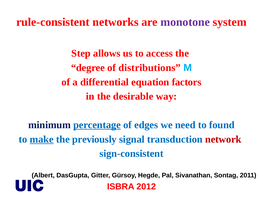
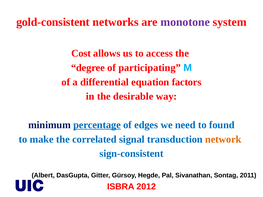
rule-consistent: rule-consistent -> gold-consistent
Step: Step -> Cost
distributions: distributions -> participating
make underline: present -> none
previously: previously -> correlated
network colour: red -> orange
